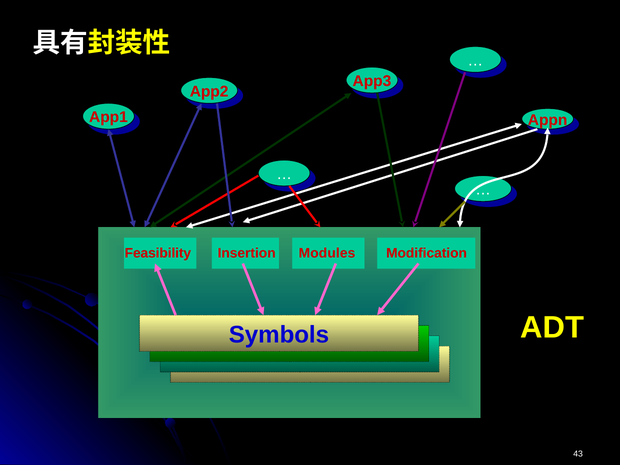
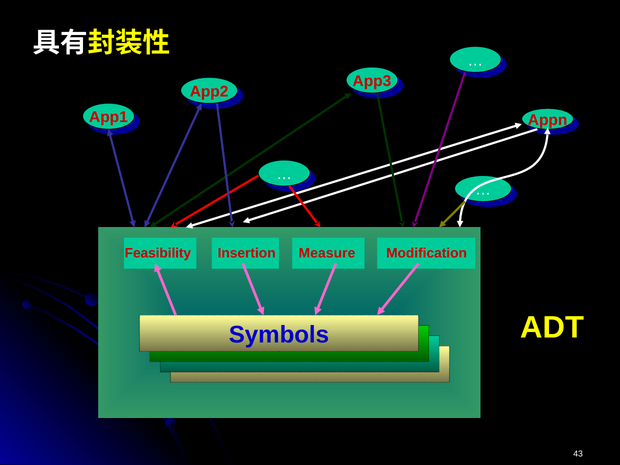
Modules: Modules -> Measure
